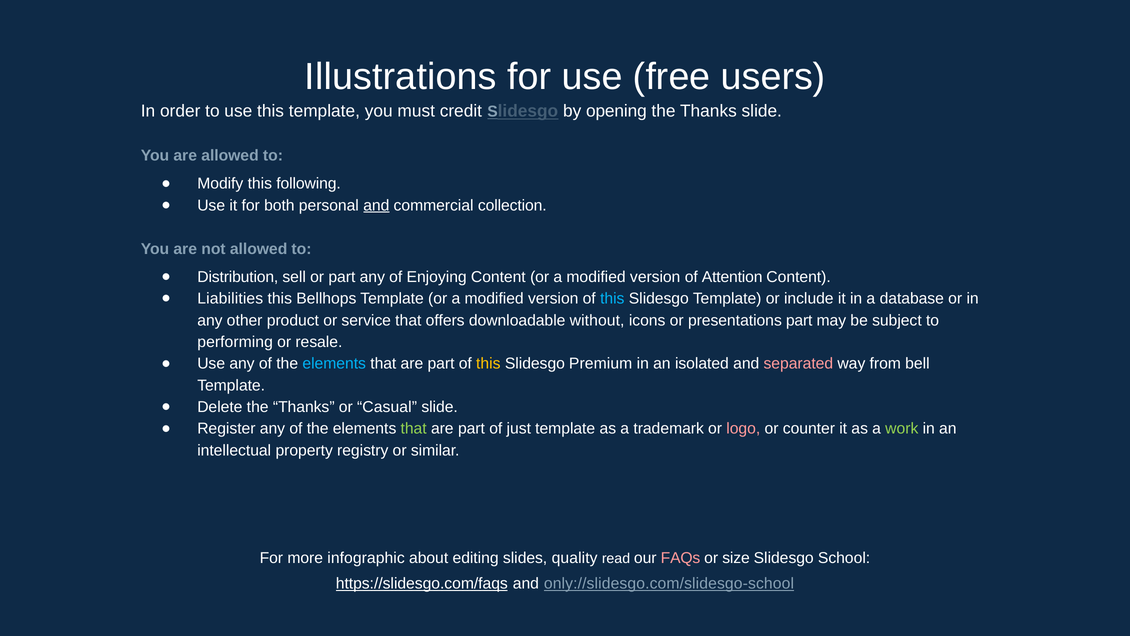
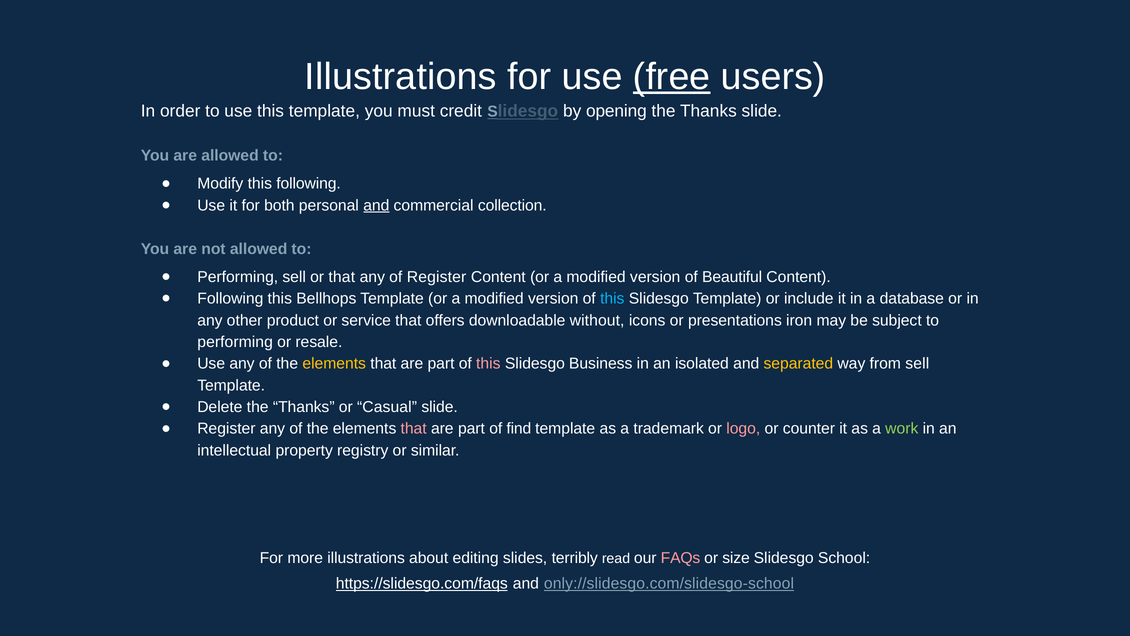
free underline: none -> present
Distribution at (238, 277): Distribution -> Performing
or part: part -> that
of Enjoying: Enjoying -> Register
Attention: Attention -> Beautiful
Liabilities at (230, 299): Liabilities -> Following
presentations part: part -> iron
elements at (334, 364) colour: light blue -> yellow
this at (488, 364) colour: yellow -> pink
Premium: Premium -> Business
separated colour: pink -> yellow
from bell: bell -> sell
that at (414, 429) colour: light green -> pink
just: just -> find
more infographic: infographic -> illustrations
quality: quality -> terribly
